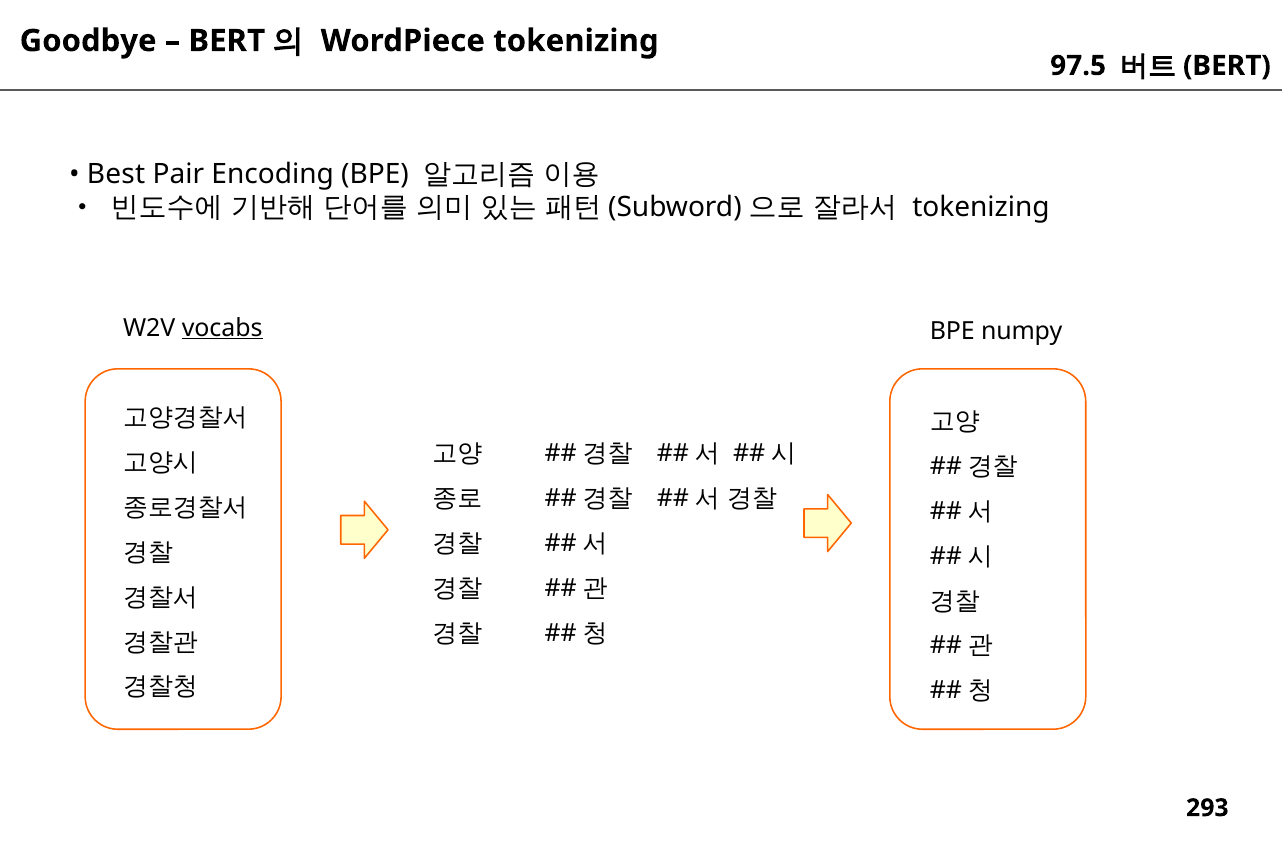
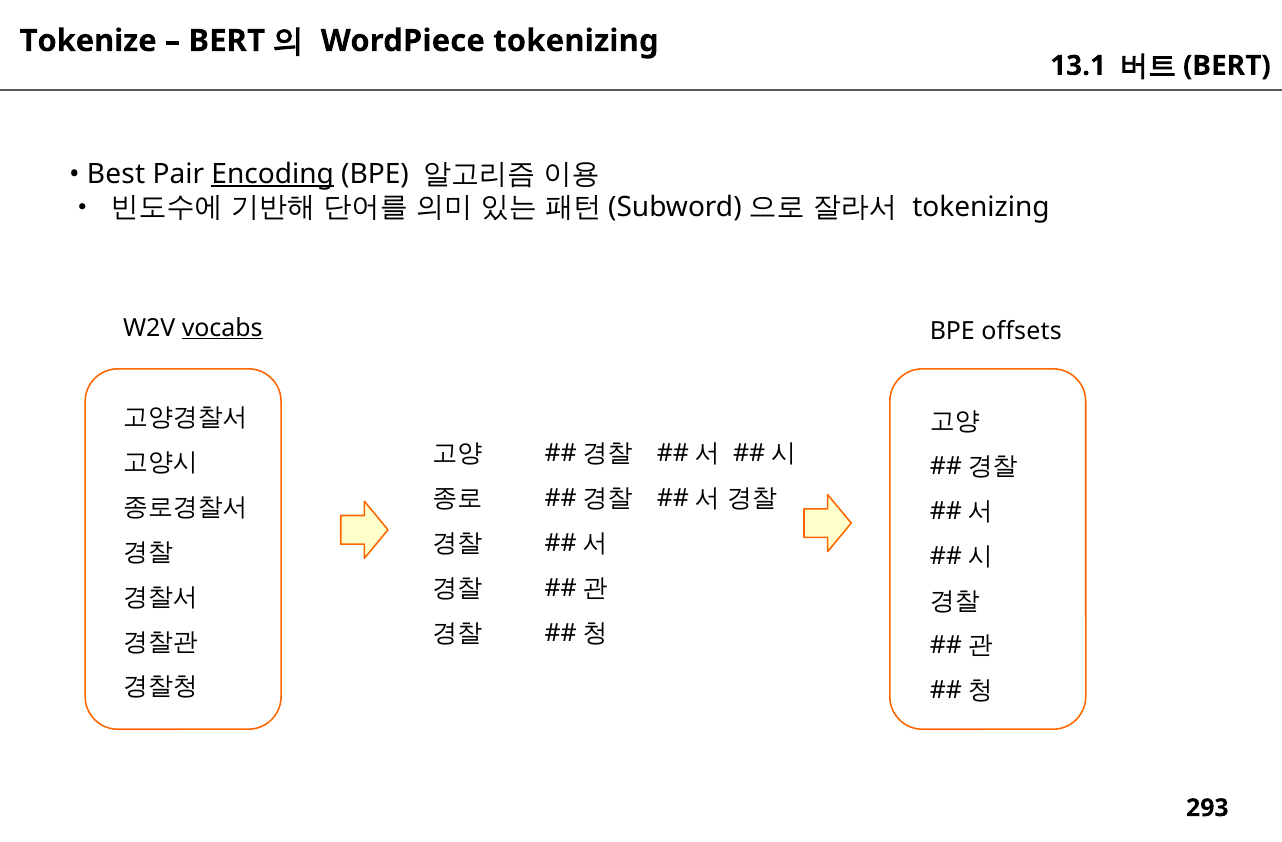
Goodbye: Goodbye -> Tokenize
97.5: 97.5 -> 13.1
Encoding underline: none -> present
numpy: numpy -> offsets
